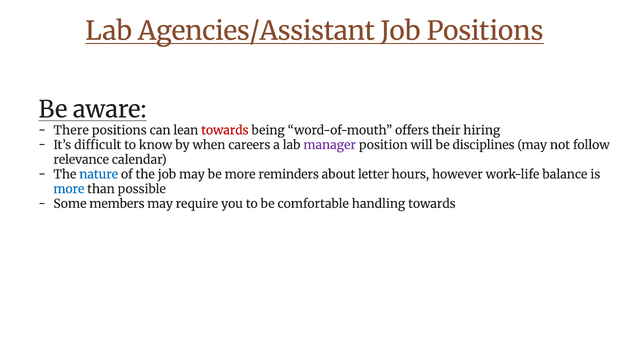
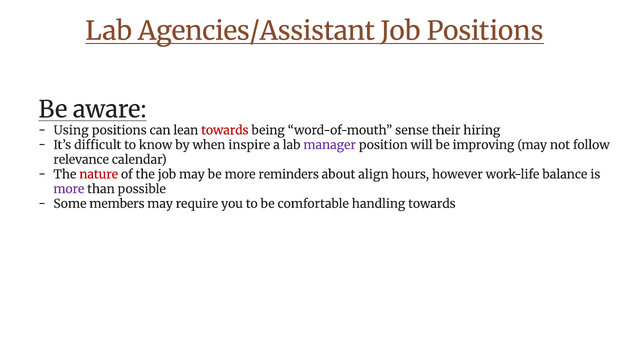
There: There -> Using
offers: offers -> sense
careers: careers -> inspire
disciplines: disciplines -> improving
nature colour: blue -> red
letter: letter -> align
more at (69, 189) colour: blue -> purple
